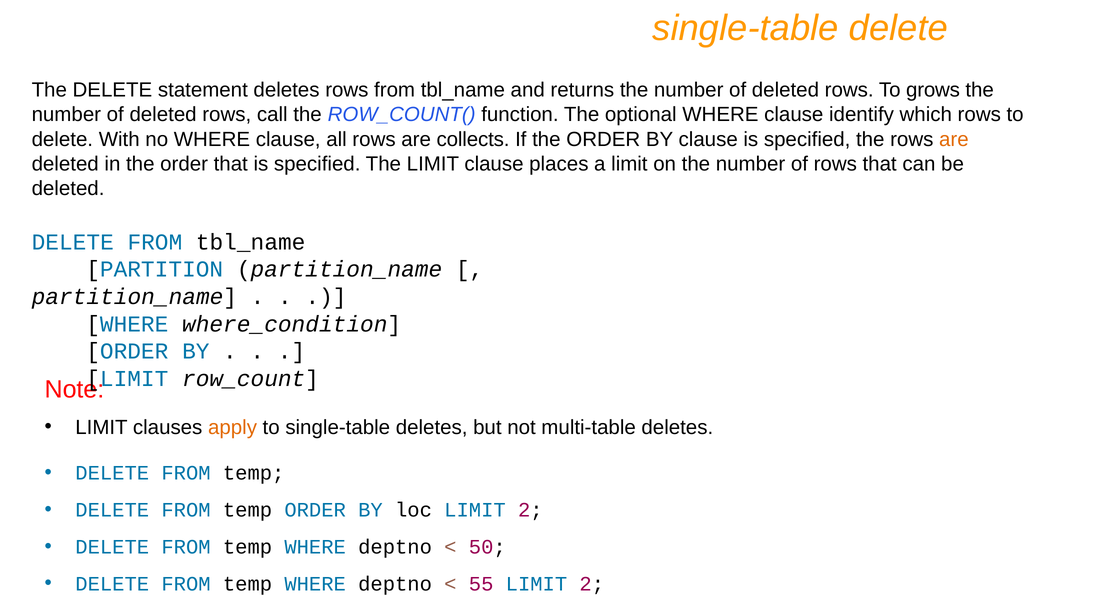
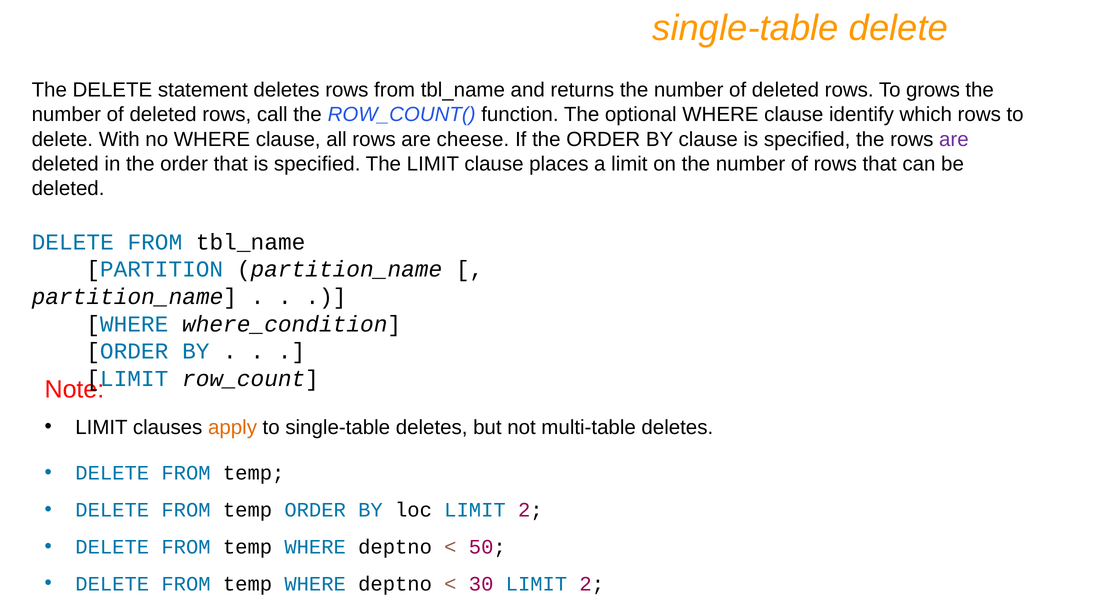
collects: collects -> cheese
are at (954, 139) colour: orange -> purple
55: 55 -> 30
